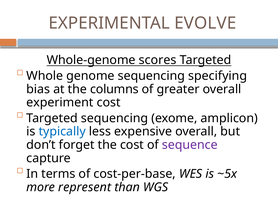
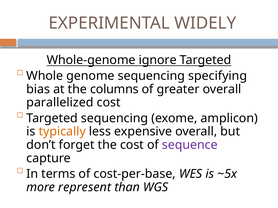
EVOLVE: EVOLVE -> WIDELY
scores: scores -> ignore
experiment: experiment -> parallelized
typically colour: blue -> orange
